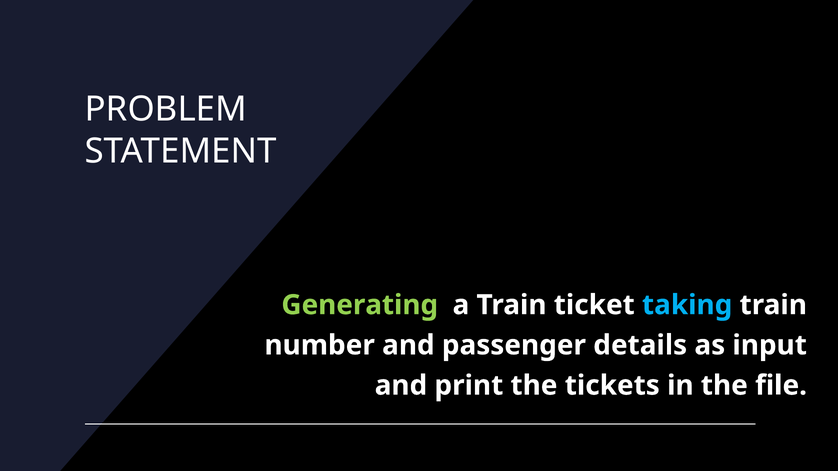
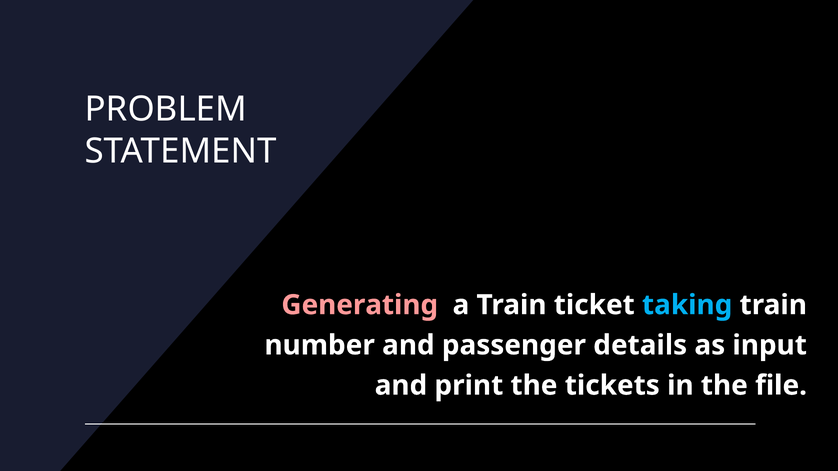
Generating colour: light green -> pink
